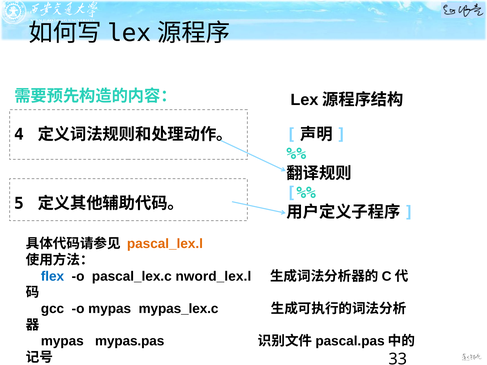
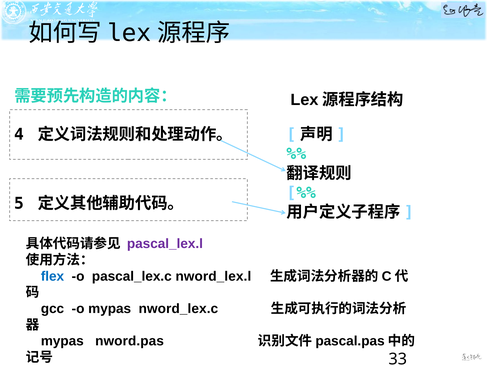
pascal_lex.l colour: orange -> purple
mypas_lex.c: mypas_lex.c -> nword_lex.c
mypas.pas: mypas.pas -> nword.pas
